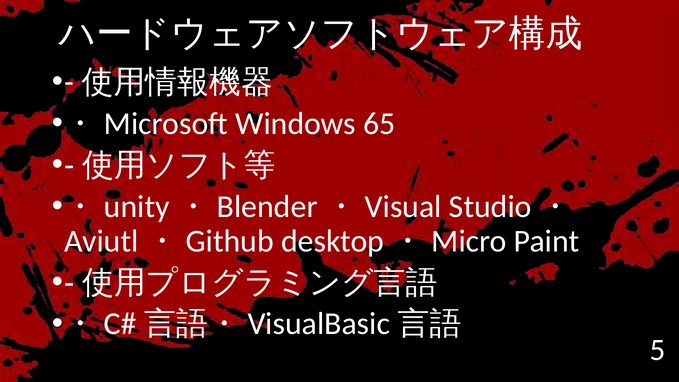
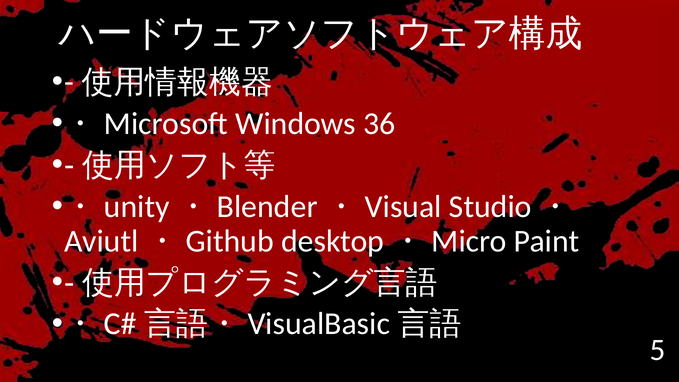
65: 65 -> 36
